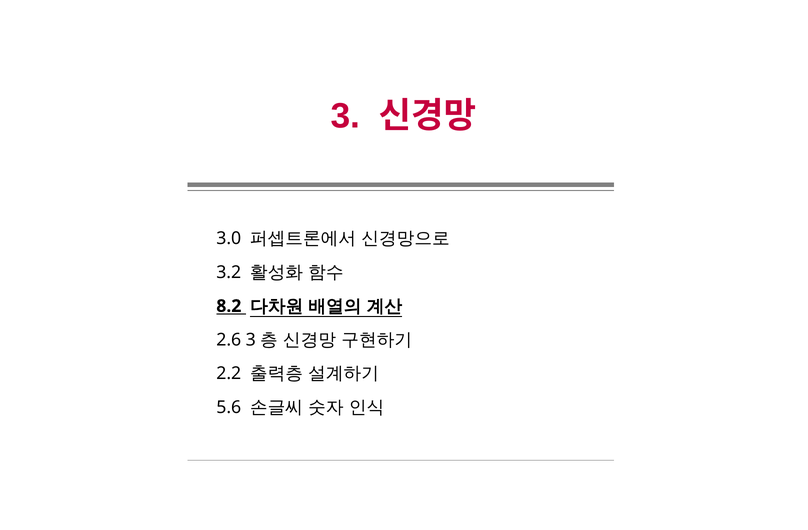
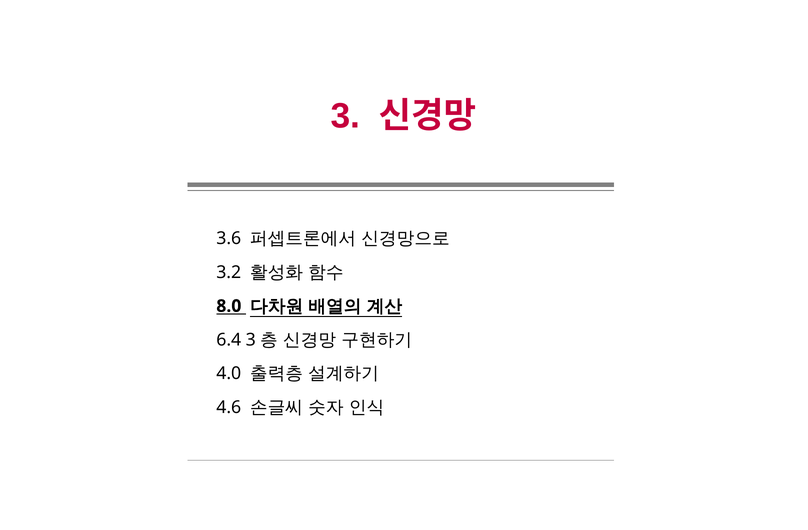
3.0: 3.0 -> 3.6
8.2: 8.2 -> 8.0
2.6: 2.6 -> 6.4
2.2: 2.2 -> 4.0
5.6: 5.6 -> 4.6
